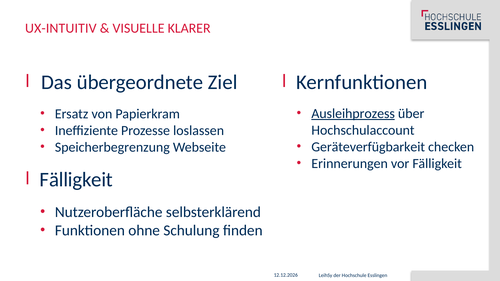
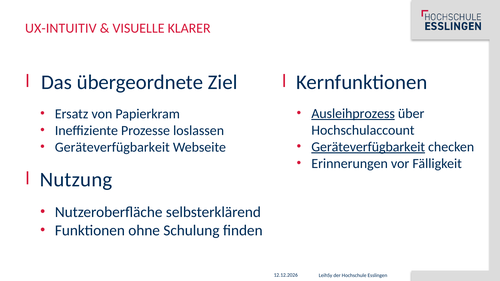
Geräteverfügbarkeit at (368, 147) underline: none -> present
Speicherbegrenzung at (112, 147): Speicherbegrenzung -> Geräteverfügbarkeit
Fälligkeit at (76, 180): Fälligkeit -> Nutzung
